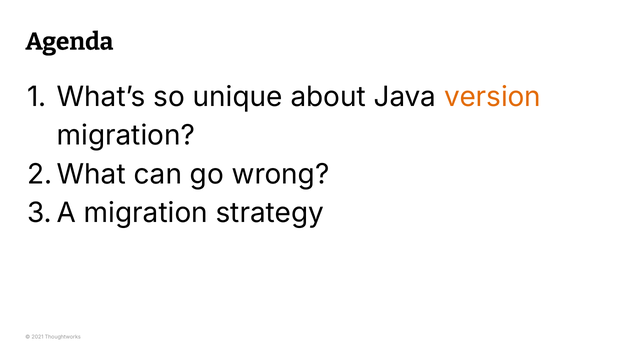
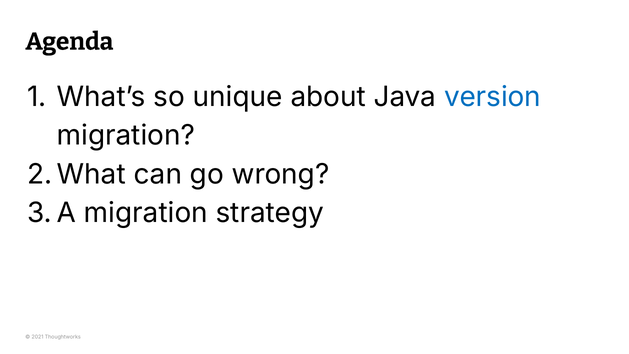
version colour: orange -> blue
